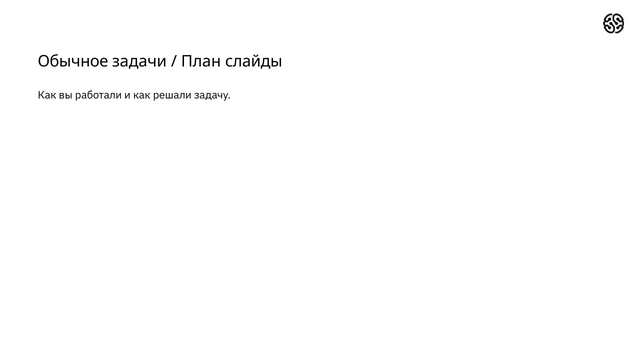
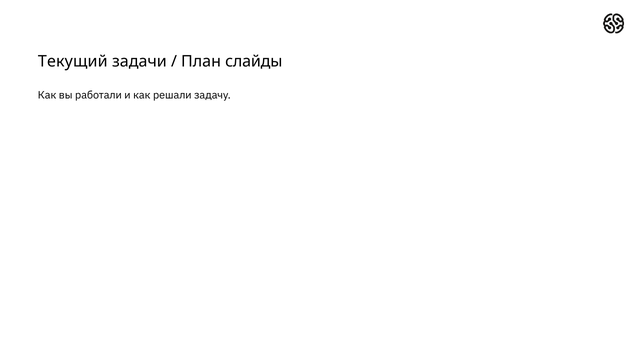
Обычное: Обычное -> Текущий
